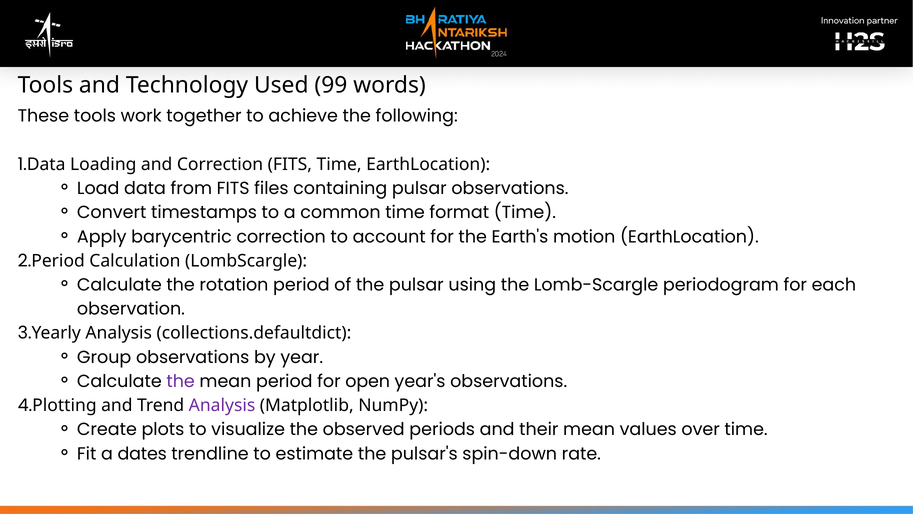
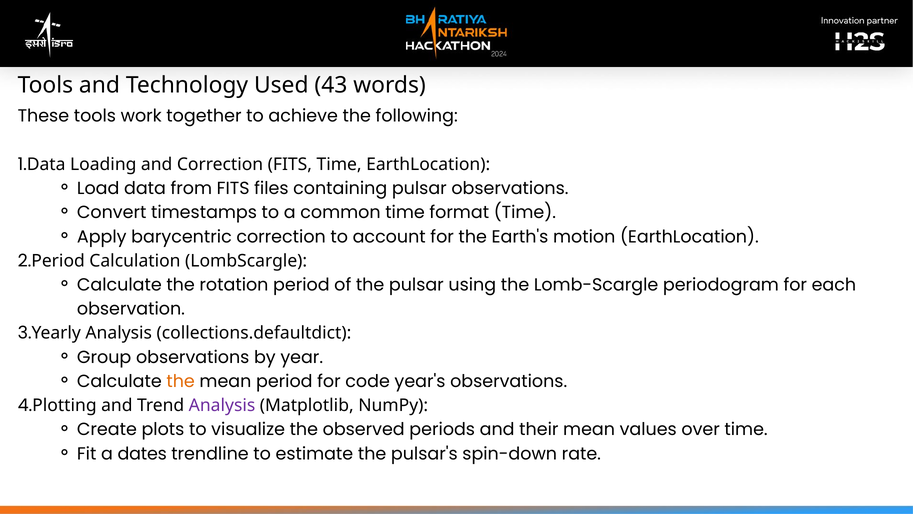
99: 99 -> 43
the at (181, 381) colour: purple -> orange
open: open -> code
